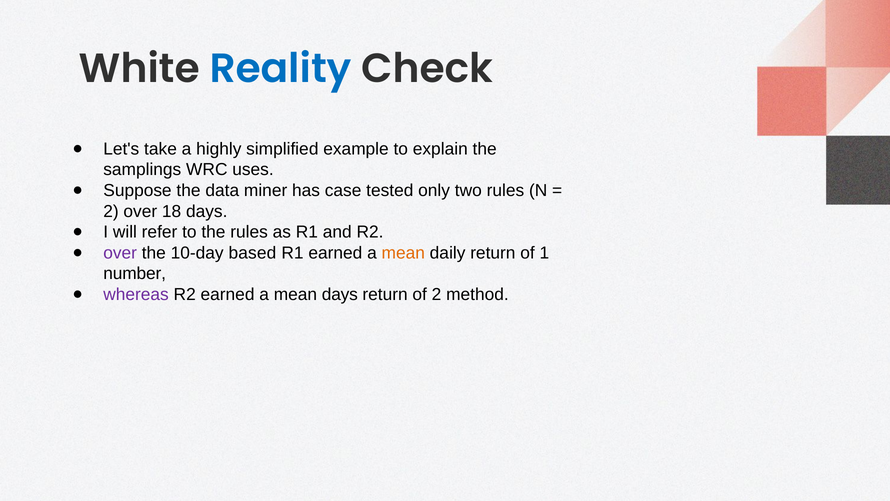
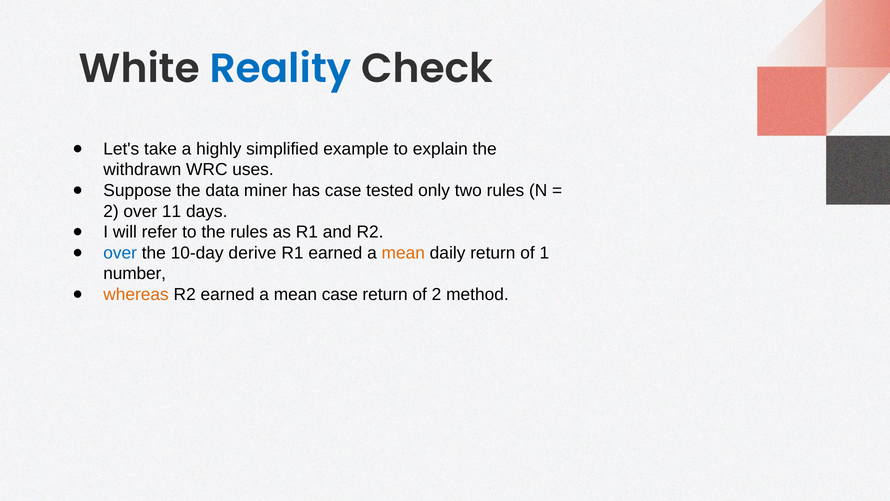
samplings: samplings -> withdrawn
18: 18 -> 11
over at (120, 253) colour: purple -> blue
based: based -> derive
whereas colour: purple -> orange
mean days: days -> case
